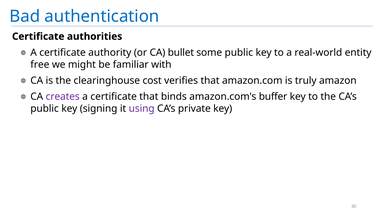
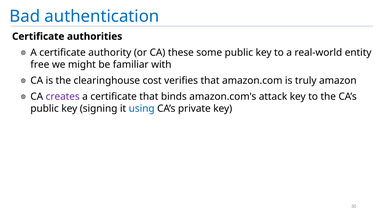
bullet: bullet -> these
buffer: buffer -> attack
using colour: purple -> blue
